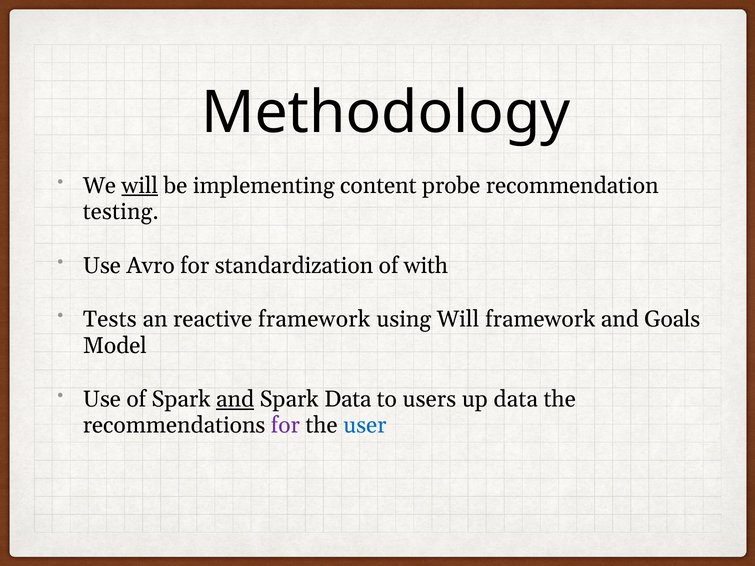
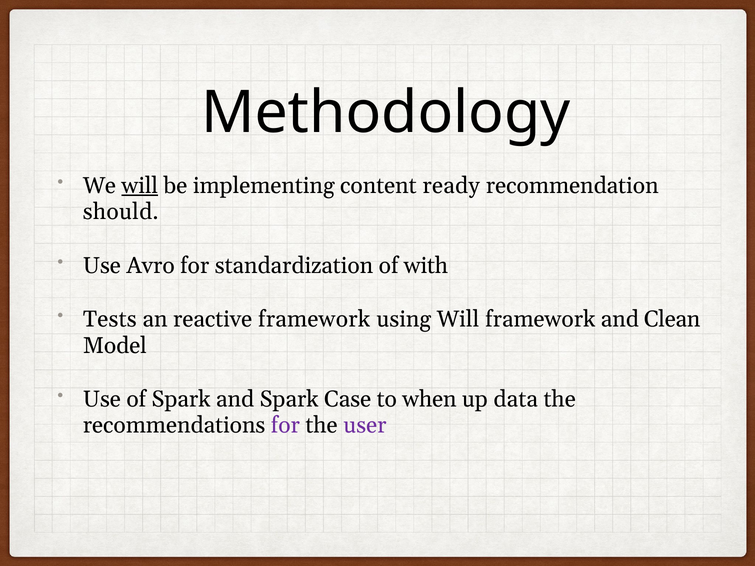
probe: probe -> ready
testing: testing -> should
Goals: Goals -> Clean
and at (235, 400) underline: present -> none
Spark Data: Data -> Case
users: users -> when
user colour: blue -> purple
